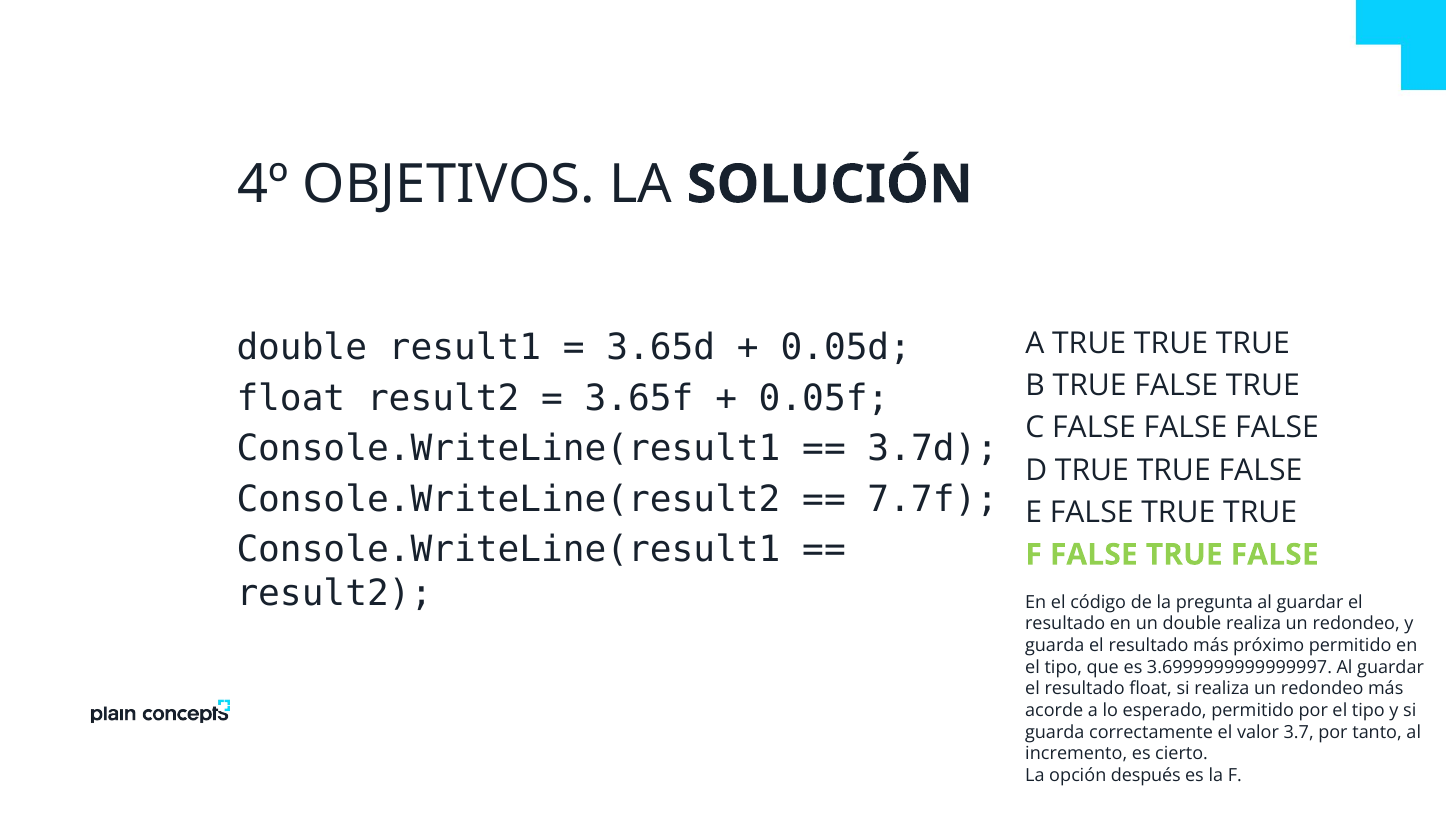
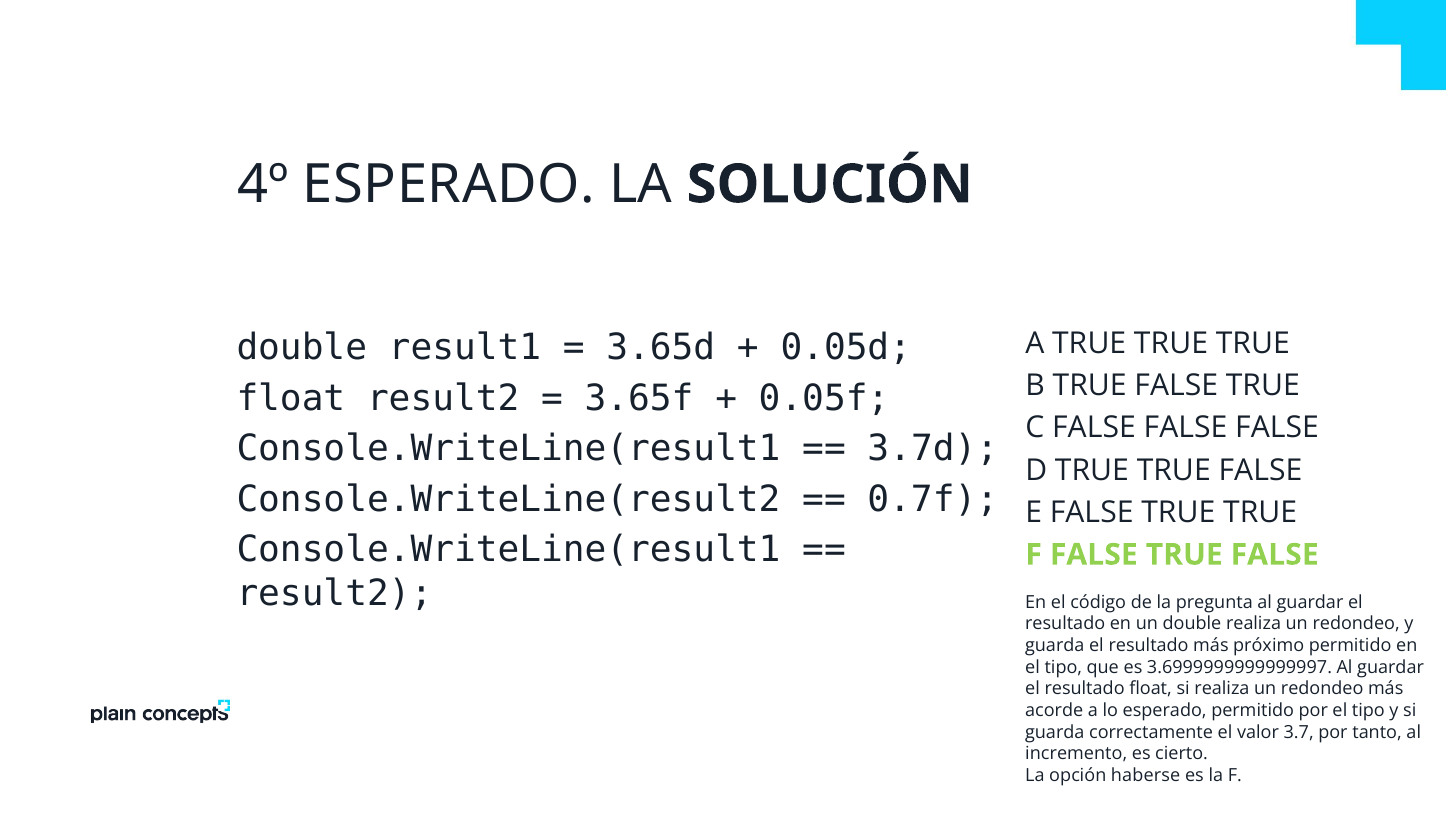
4º OBJETIVOS: OBJETIVOS -> ESPERADO
7.7f: 7.7f -> 0.7f
después: después -> haberse
